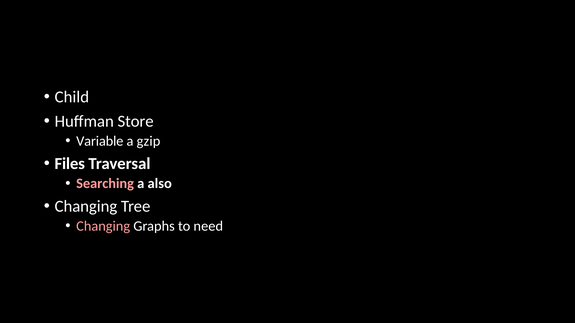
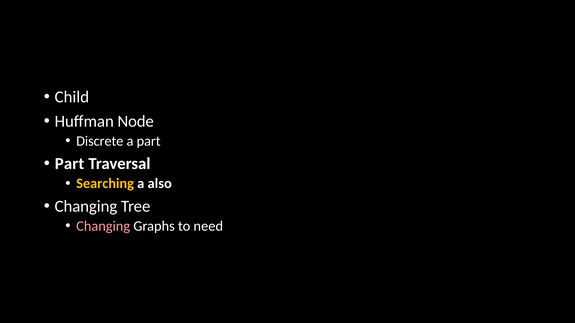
Store: Store -> Node
Variable: Variable -> Discrete
a gzip: gzip -> part
Files at (70, 164): Files -> Part
Searching colour: pink -> yellow
